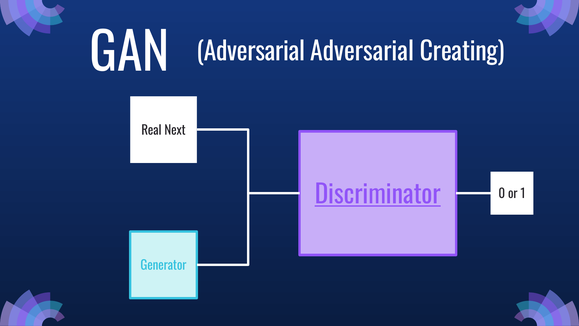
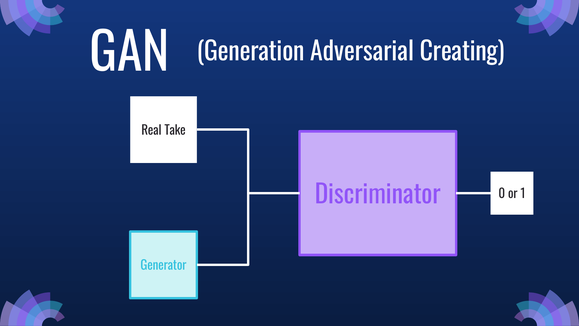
GAN Adversarial: Adversarial -> Generation
Next: Next -> Take
Discriminator underline: present -> none
